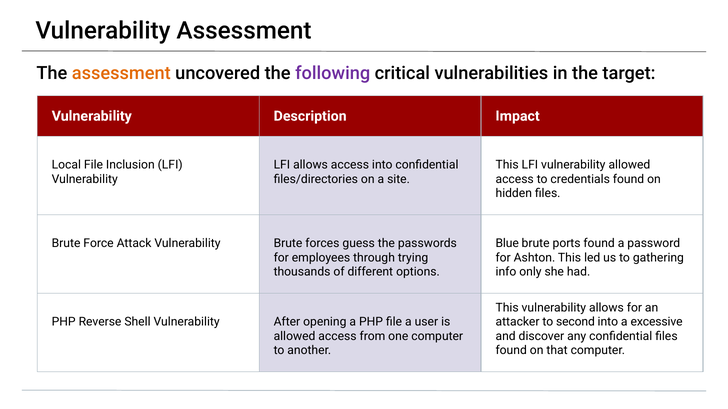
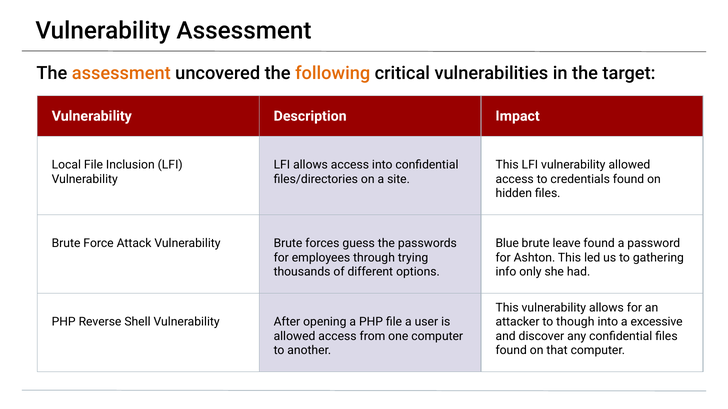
following colour: purple -> orange
ports: ports -> leave
second: second -> though
